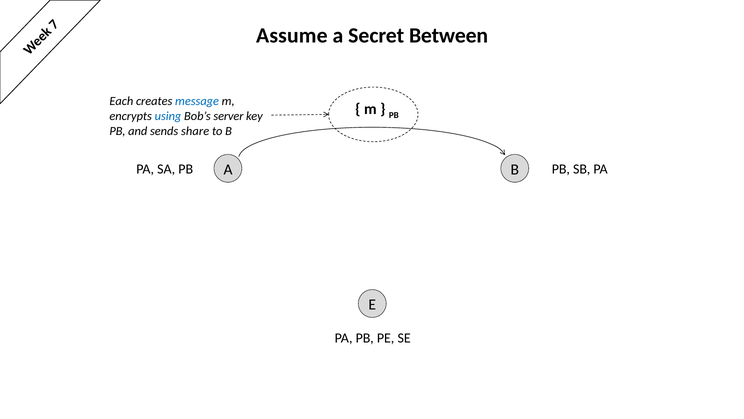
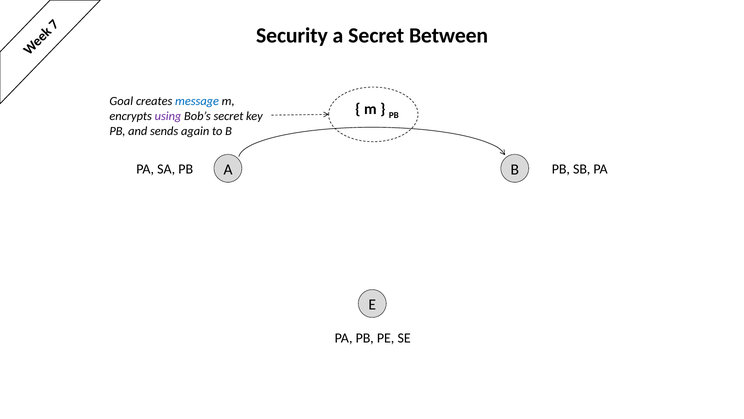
Assume: Assume -> Security
Each: Each -> Goal
using colour: blue -> purple
Bob’s server: server -> secret
share: share -> again
